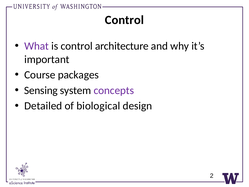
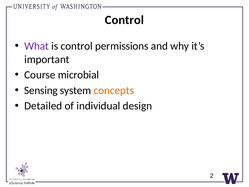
architecture: architecture -> permissions
packages: packages -> microbial
concepts colour: purple -> orange
biological: biological -> individual
